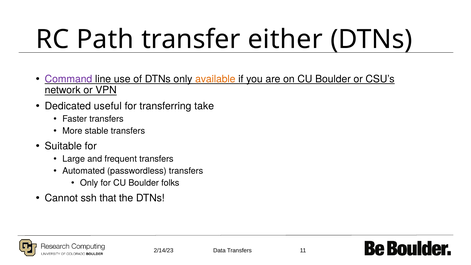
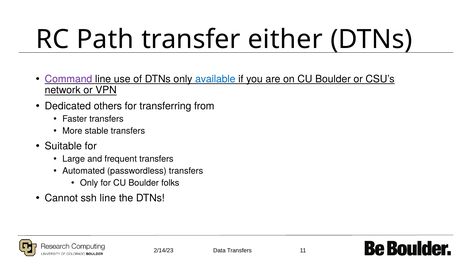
available colour: orange -> blue
useful: useful -> others
take: take -> from
ssh that: that -> line
